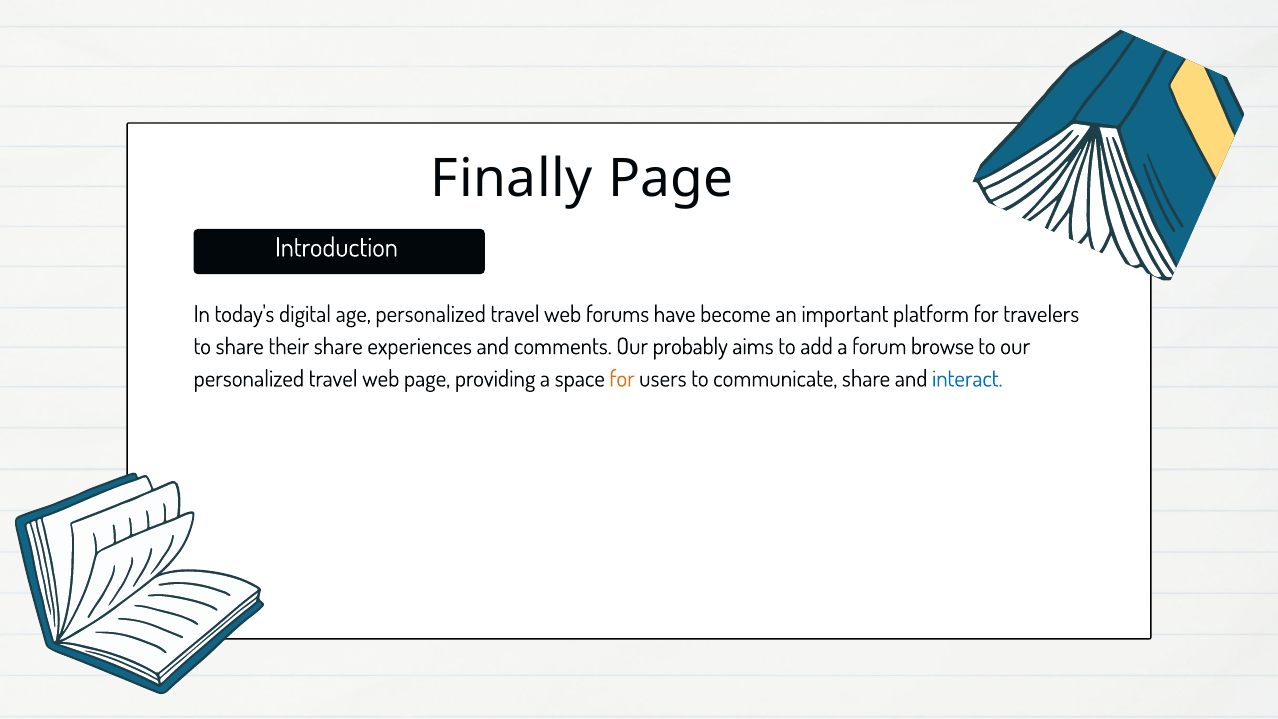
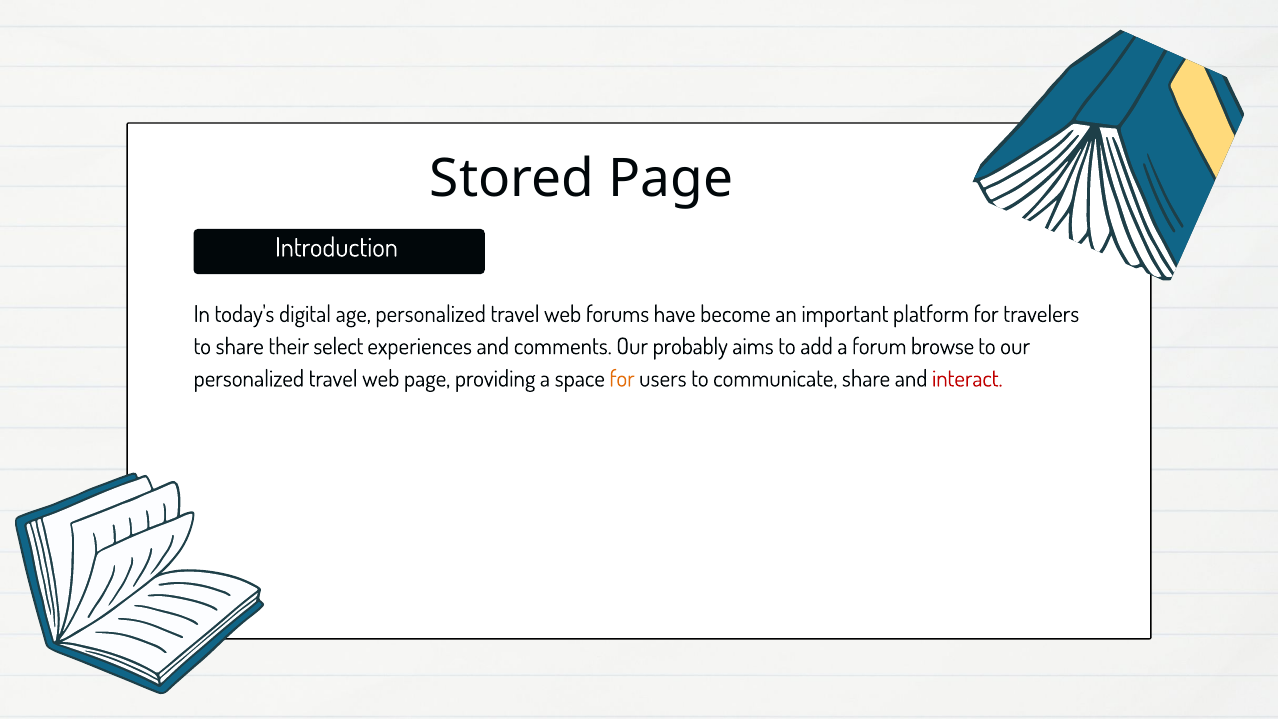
Finally: Finally -> Stored
their share: share -> select
interact colour: blue -> red
